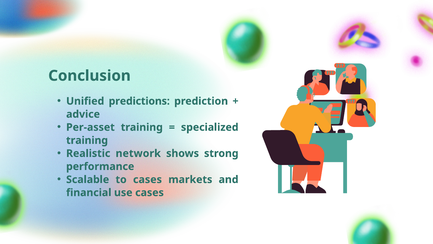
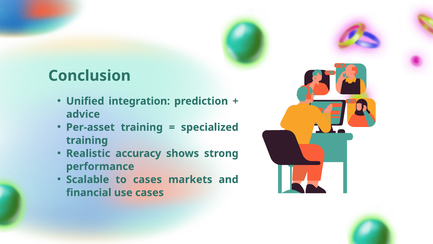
predictions: predictions -> integration
network: network -> accuracy
